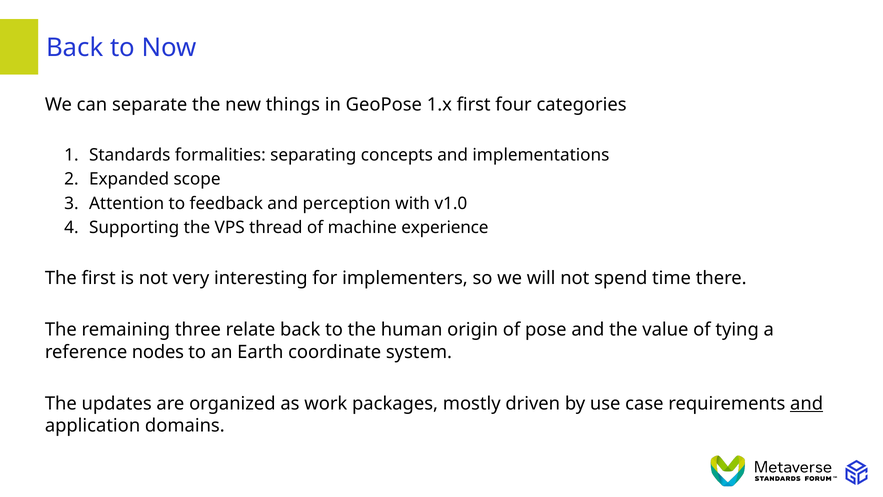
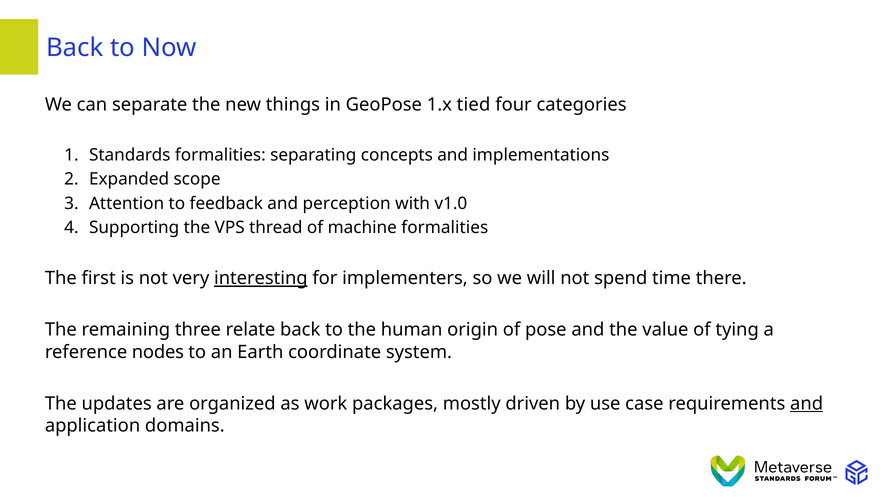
1.x first: first -> tied
machine experience: experience -> formalities
interesting underline: none -> present
